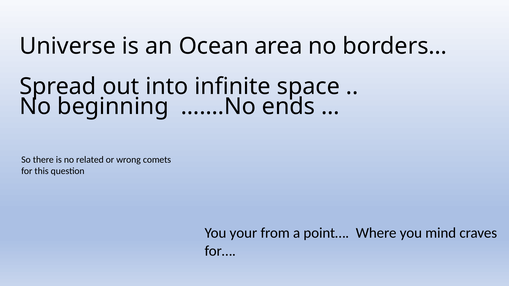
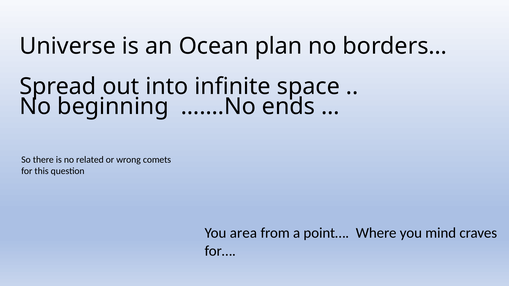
area: area -> plan
your: your -> area
